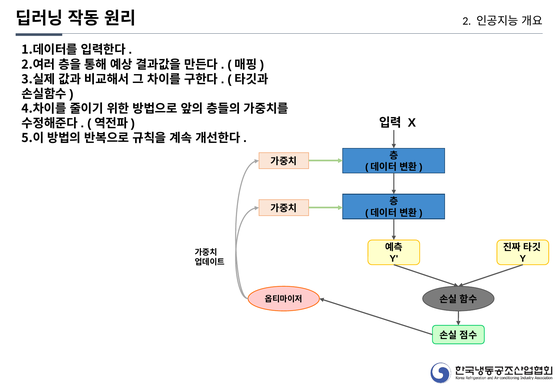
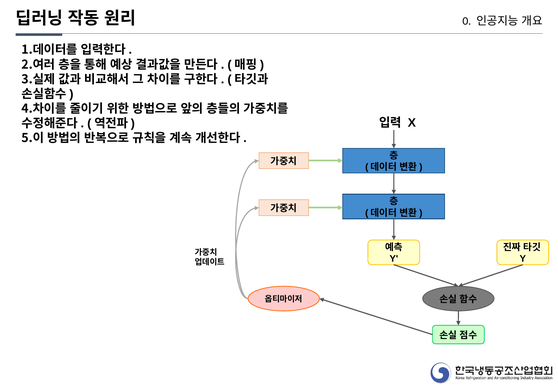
2: 2 -> 0
